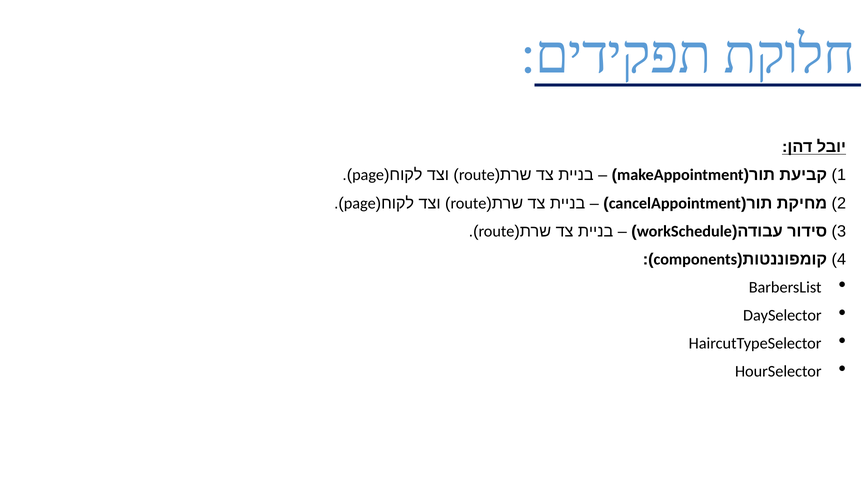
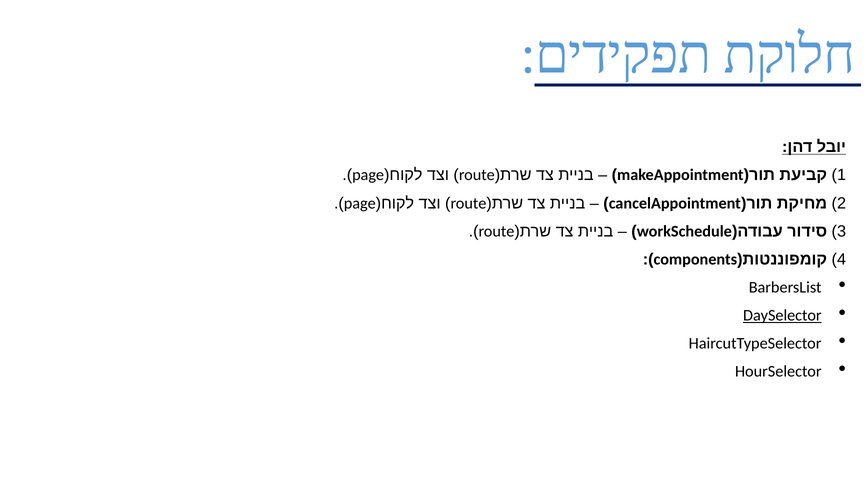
DaySelector underline: none -> present
